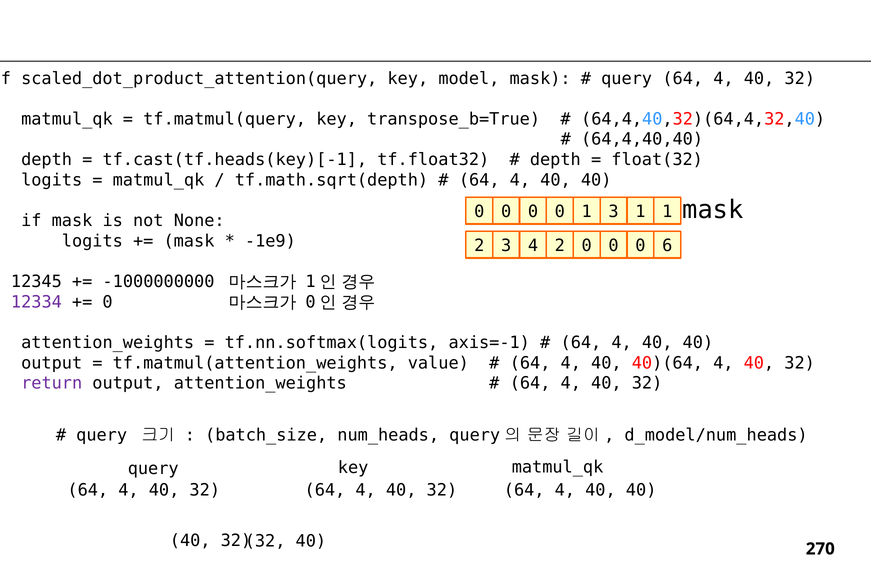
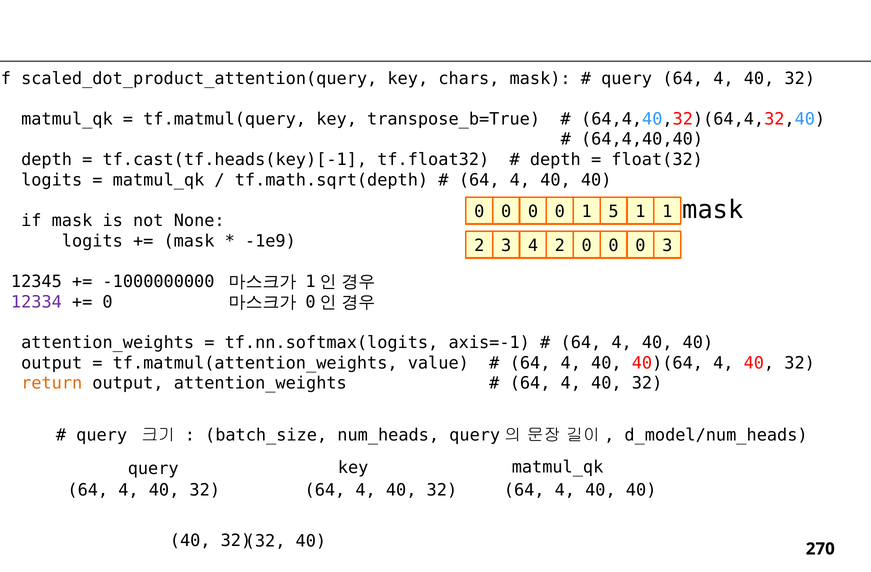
model: model -> chars
1 3: 3 -> 5
0 6: 6 -> 3
return colour: purple -> orange
